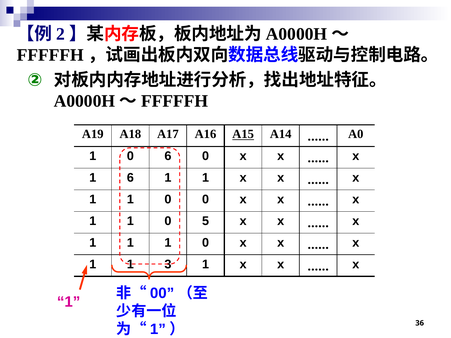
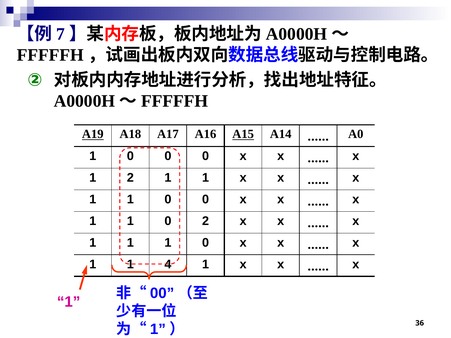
2: 2 -> 7
A19 underline: none -> present
6 at (168, 156): 6 -> 0
1 6: 6 -> 2
0 5: 5 -> 2
3: 3 -> 4
